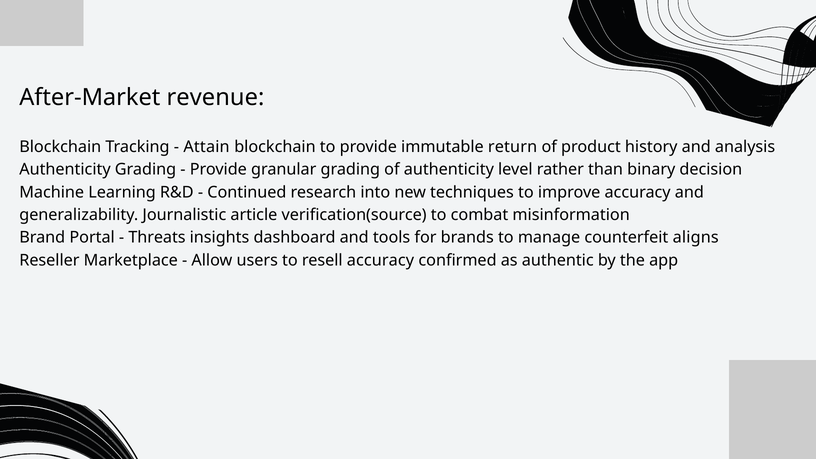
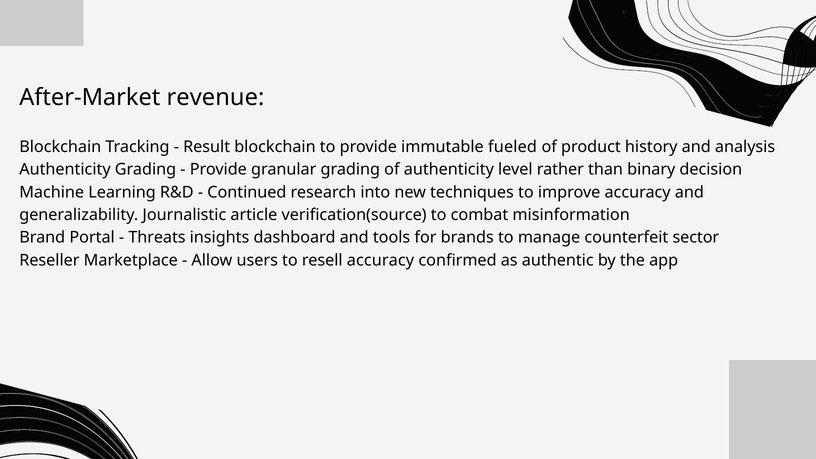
Attain: Attain -> Result
return: return -> fueled
aligns: aligns -> sector
